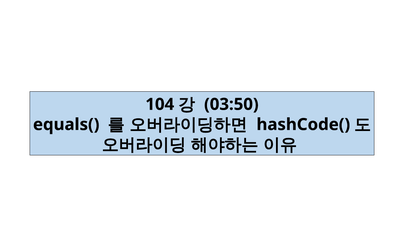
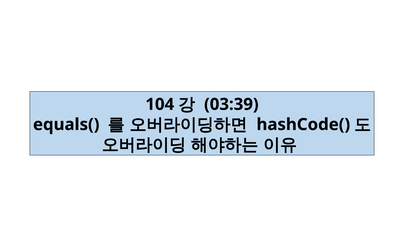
03:50: 03:50 -> 03:39
